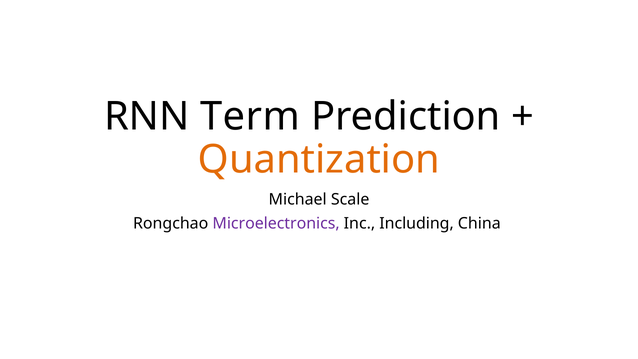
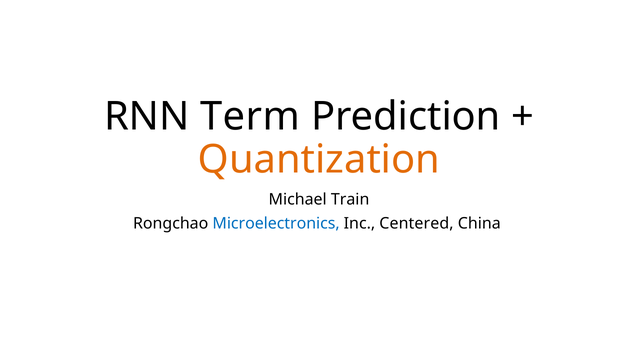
Scale: Scale -> Train
Microelectronics colour: purple -> blue
Including: Including -> Centered
